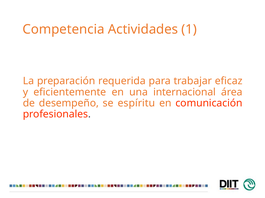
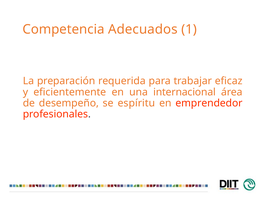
Actividades: Actividades -> Adecuados
comunicación: comunicación -> emprendedor
